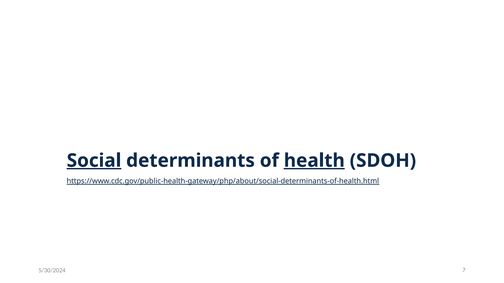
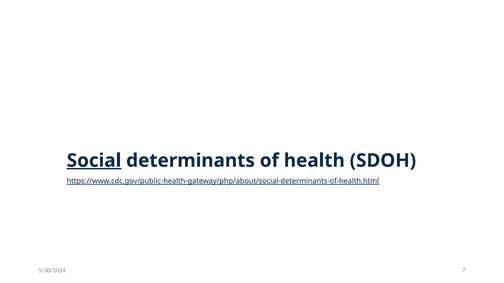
health underline: present -> none
